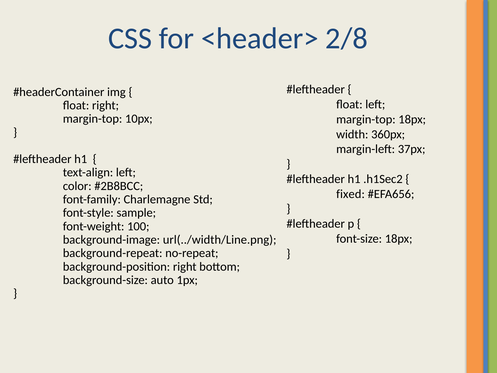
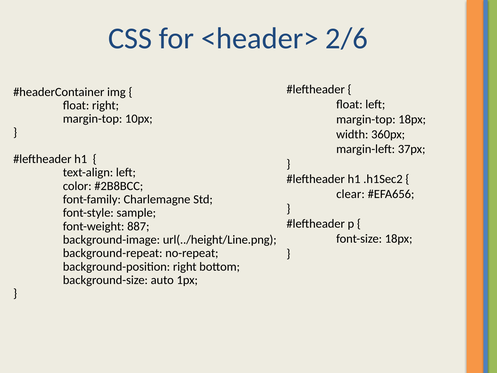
2/8: 2/8 -> 2/6
fixed: fixed -> clear
100: 100 -> 887
url(../width/Line.png: url(../width/Line.png -> url(../height/Line.png
